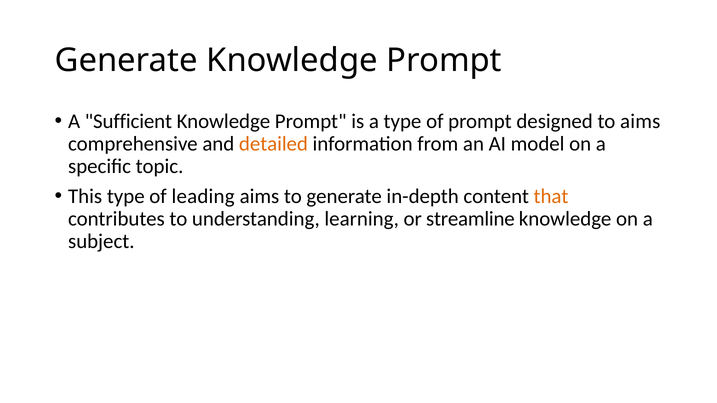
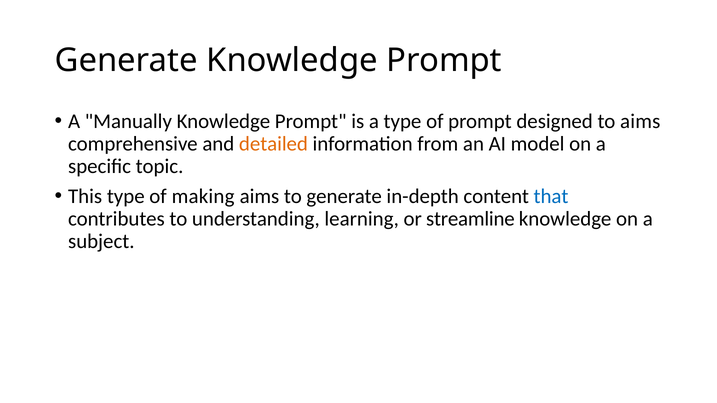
Sufficient: Sufficient -> Manually
leading: leading -> making
that colour: orange -> blue
